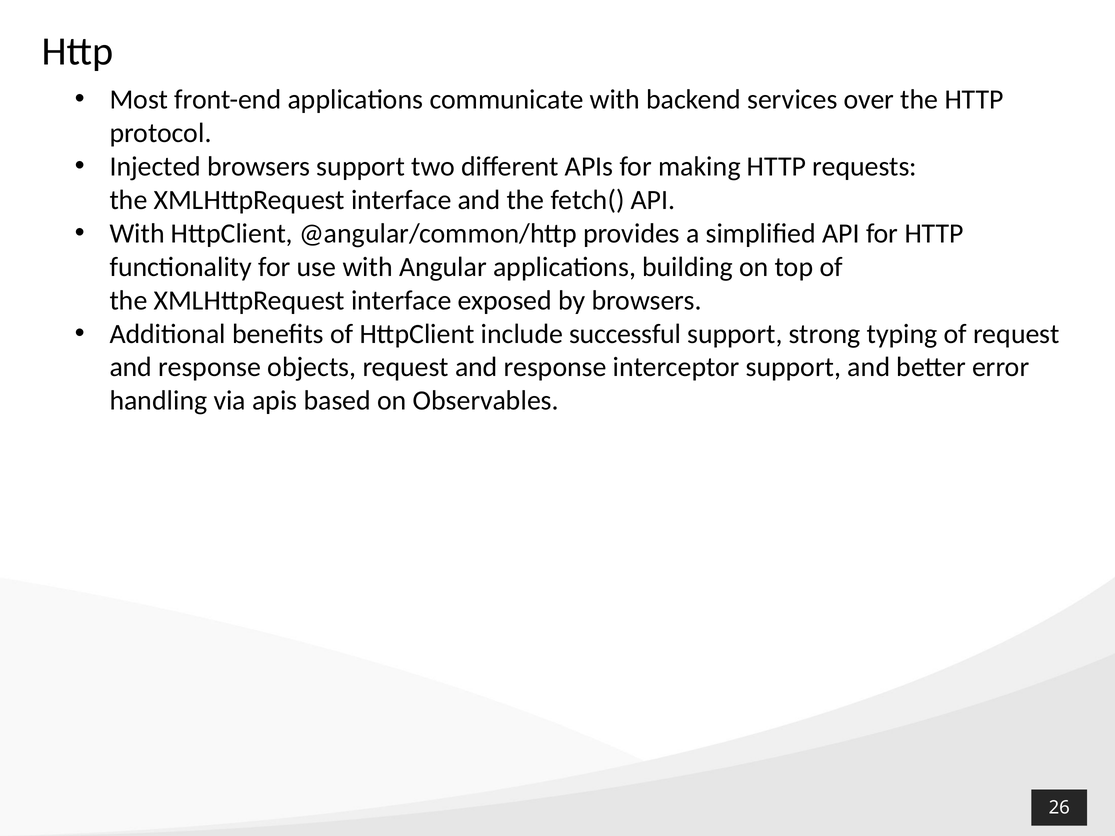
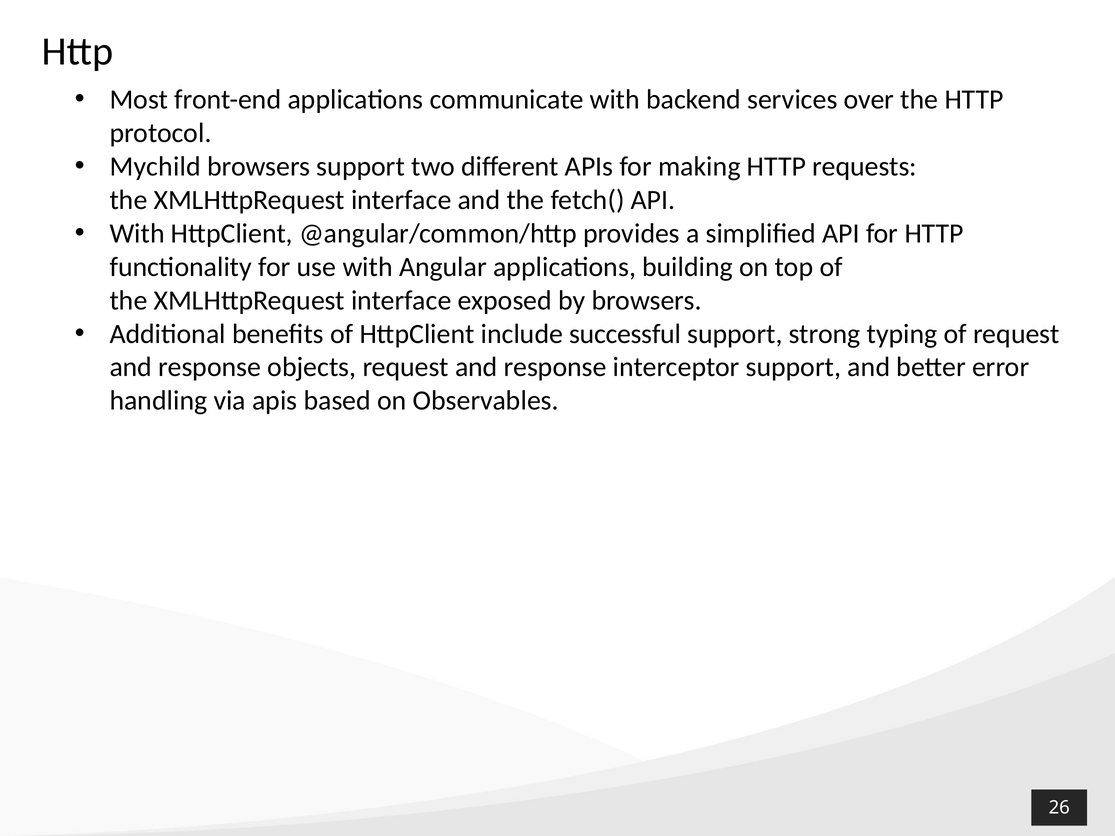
Injected: Injected -> Mychild
